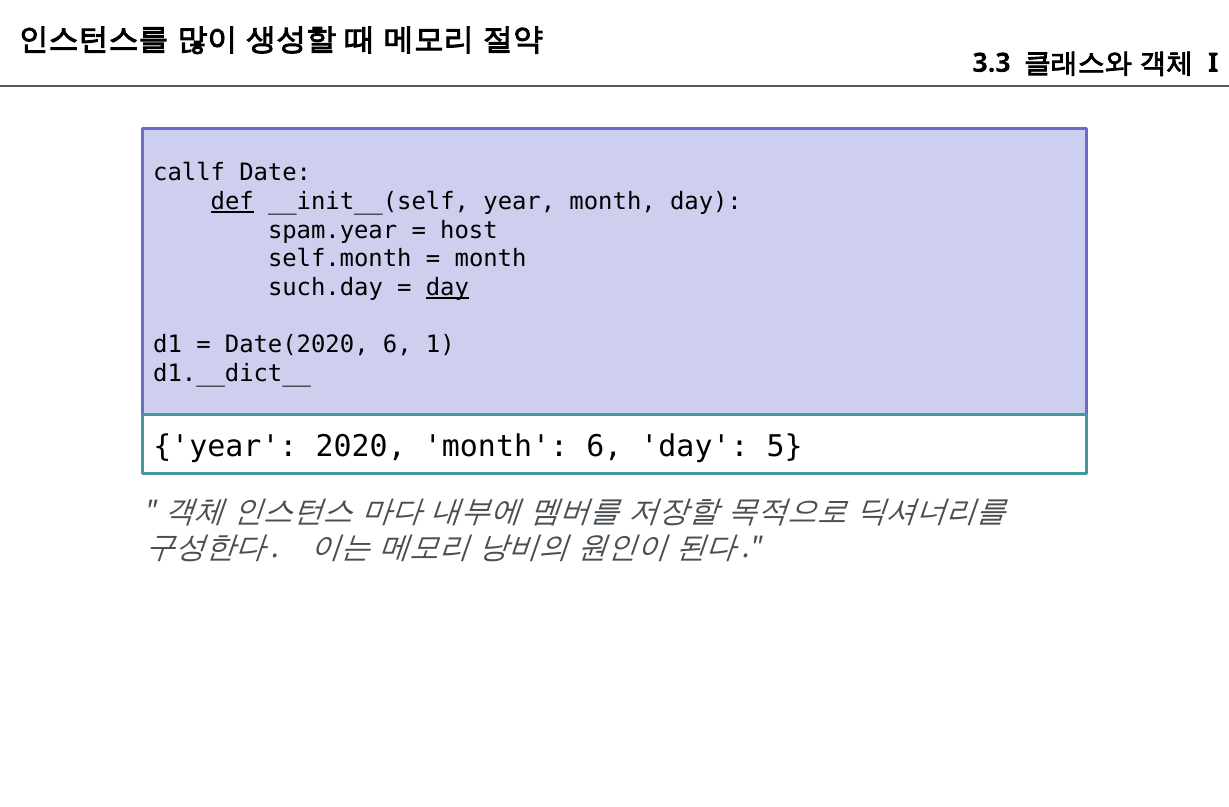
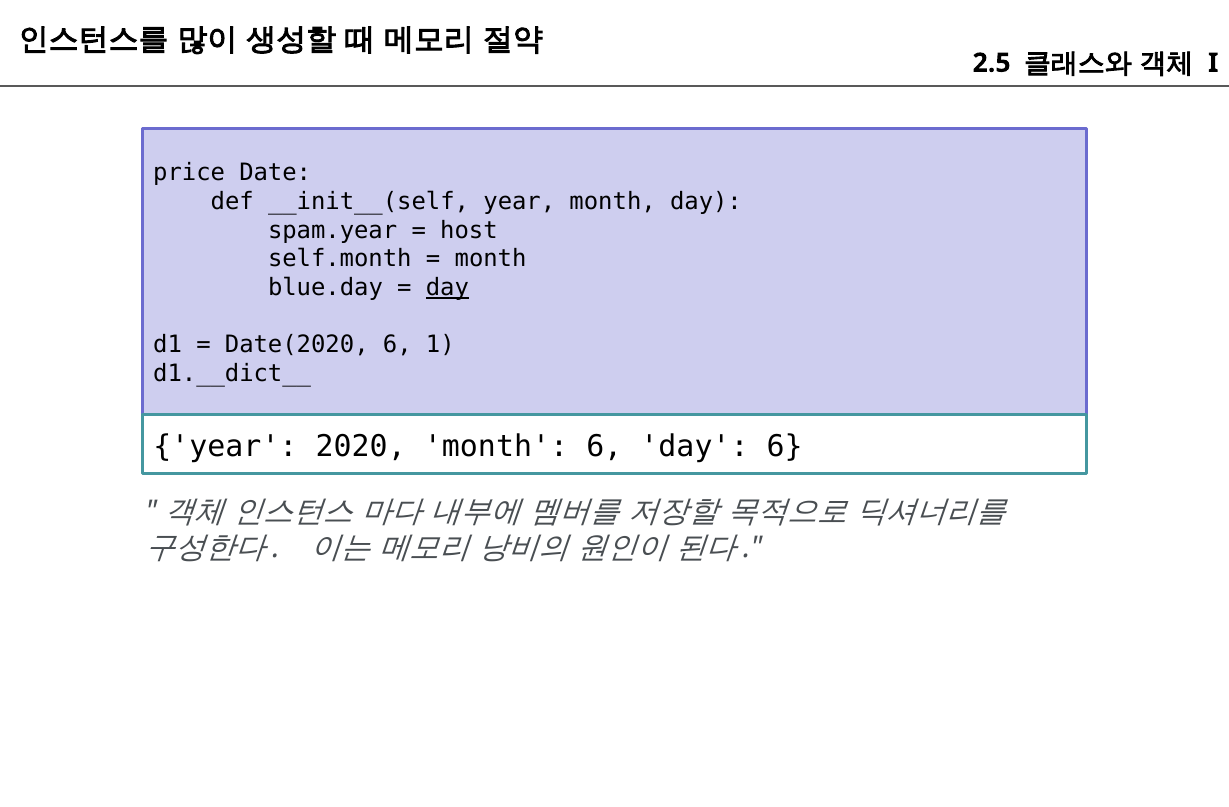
3.3: 3.3 -> 2.5
callf: callf -> price
def underline: present -> none
such.day: such.day -> blue.day
day 5: 5 -> 6
